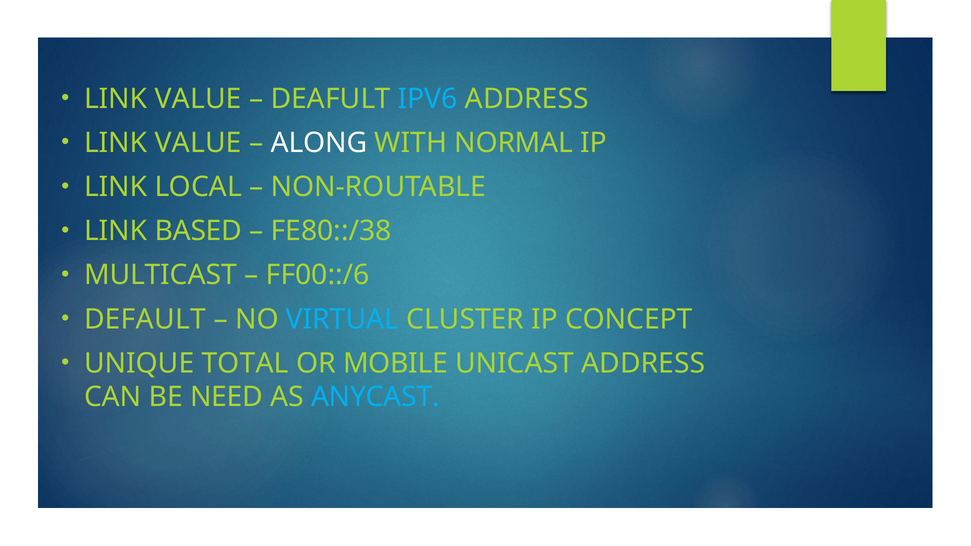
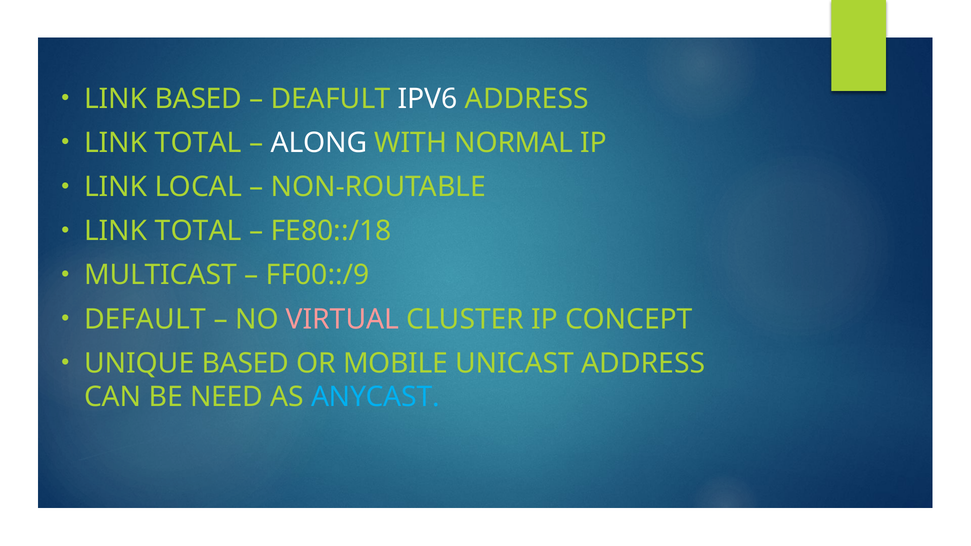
VALUE at (198, 99): VALUE -> BASED
IPV6 colour: light blue -> white
VALUE at (198, 143): VALUE -> TOTAL
BASED at (198, 231): BASED -> TOTAL
FE80::/38: FE80::/38 -> FE80::/18
FF00::/6: FF00::/6 -> FF00::/9
VIRTUAL colour: light blue -> pink
UNIQUE TOTAL: TOTAL -> BASED
